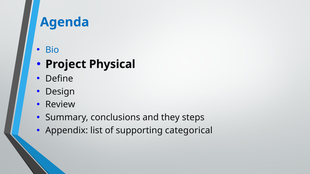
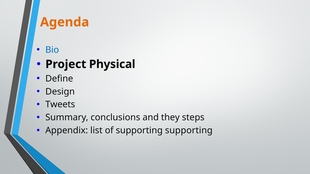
Agenda colour: blue -> orange
Review: Review -> Tweets
supporting categorical: categorical -> supporting
